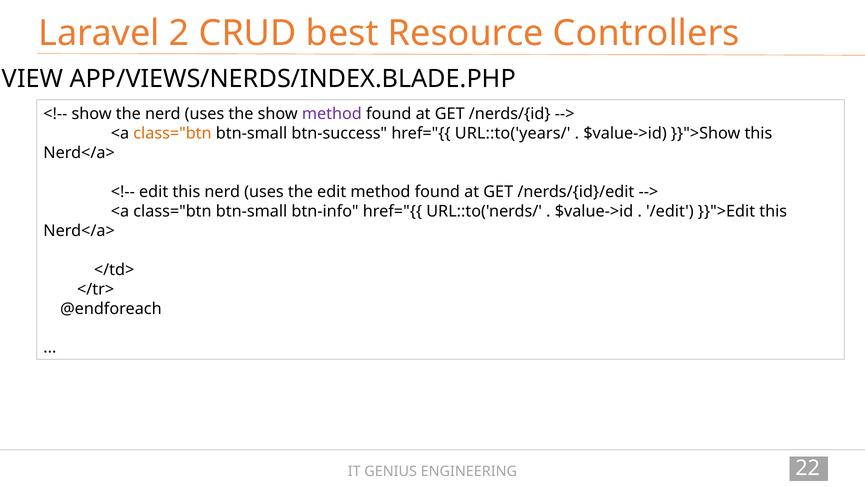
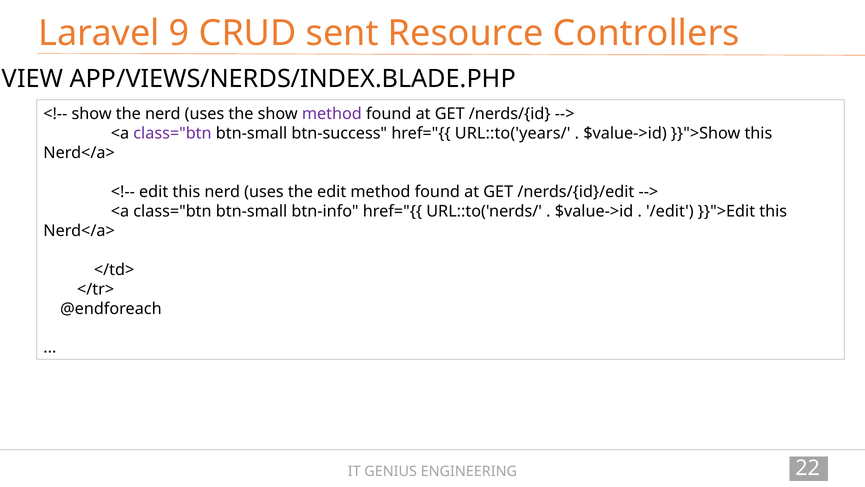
2: 2 -> 9
best: best -> sent
class="btn at (172, 133) colour: orange -> purple
